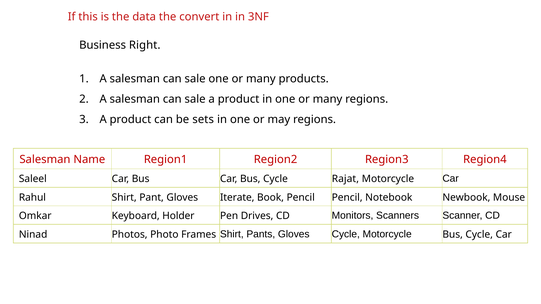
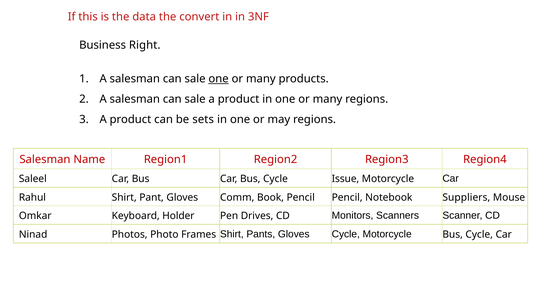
one at (219, 79) underline: none -> present
Rajat: Rajat -> Issue
Iterate: Iterate -> Comm
Newbook: Newbook -> Suppliers
